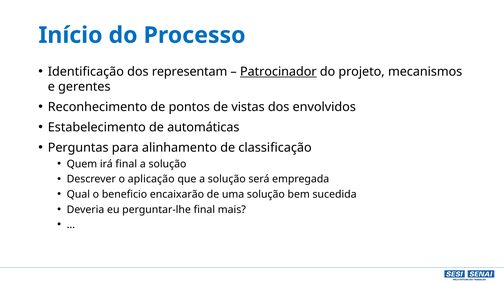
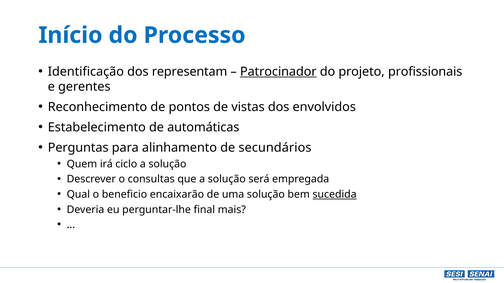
mecanismos: mecanismos -> profissionais
classificação: classificação -> secundários
irá final: final -> ciclo
aplicação: aplicação -> consultas
sucedida underline: none -> present
